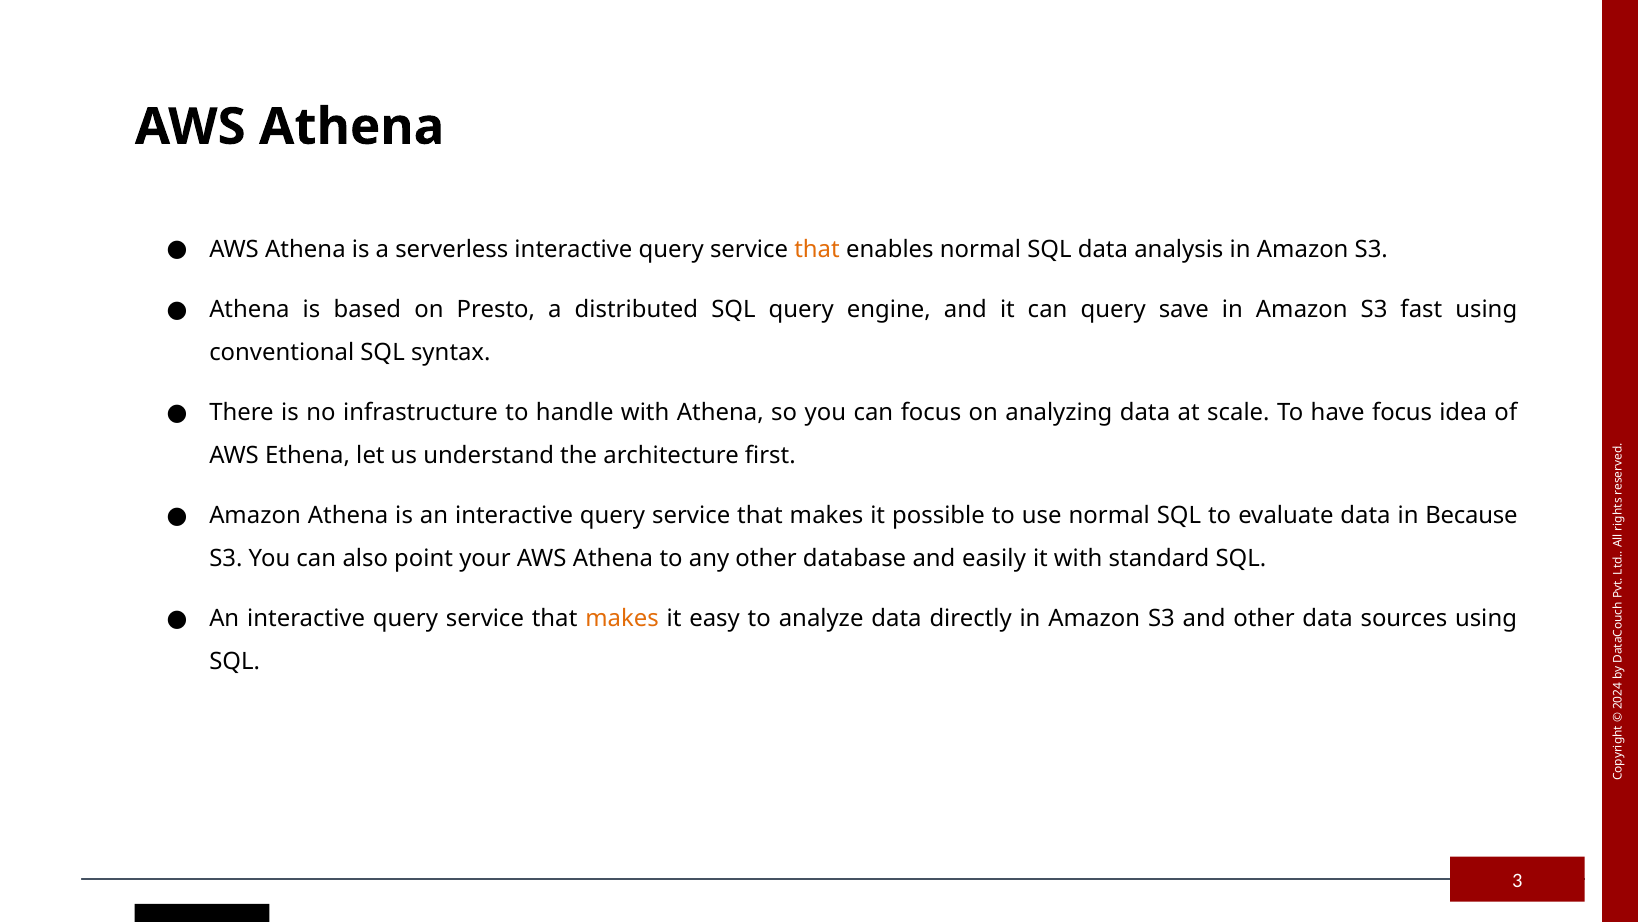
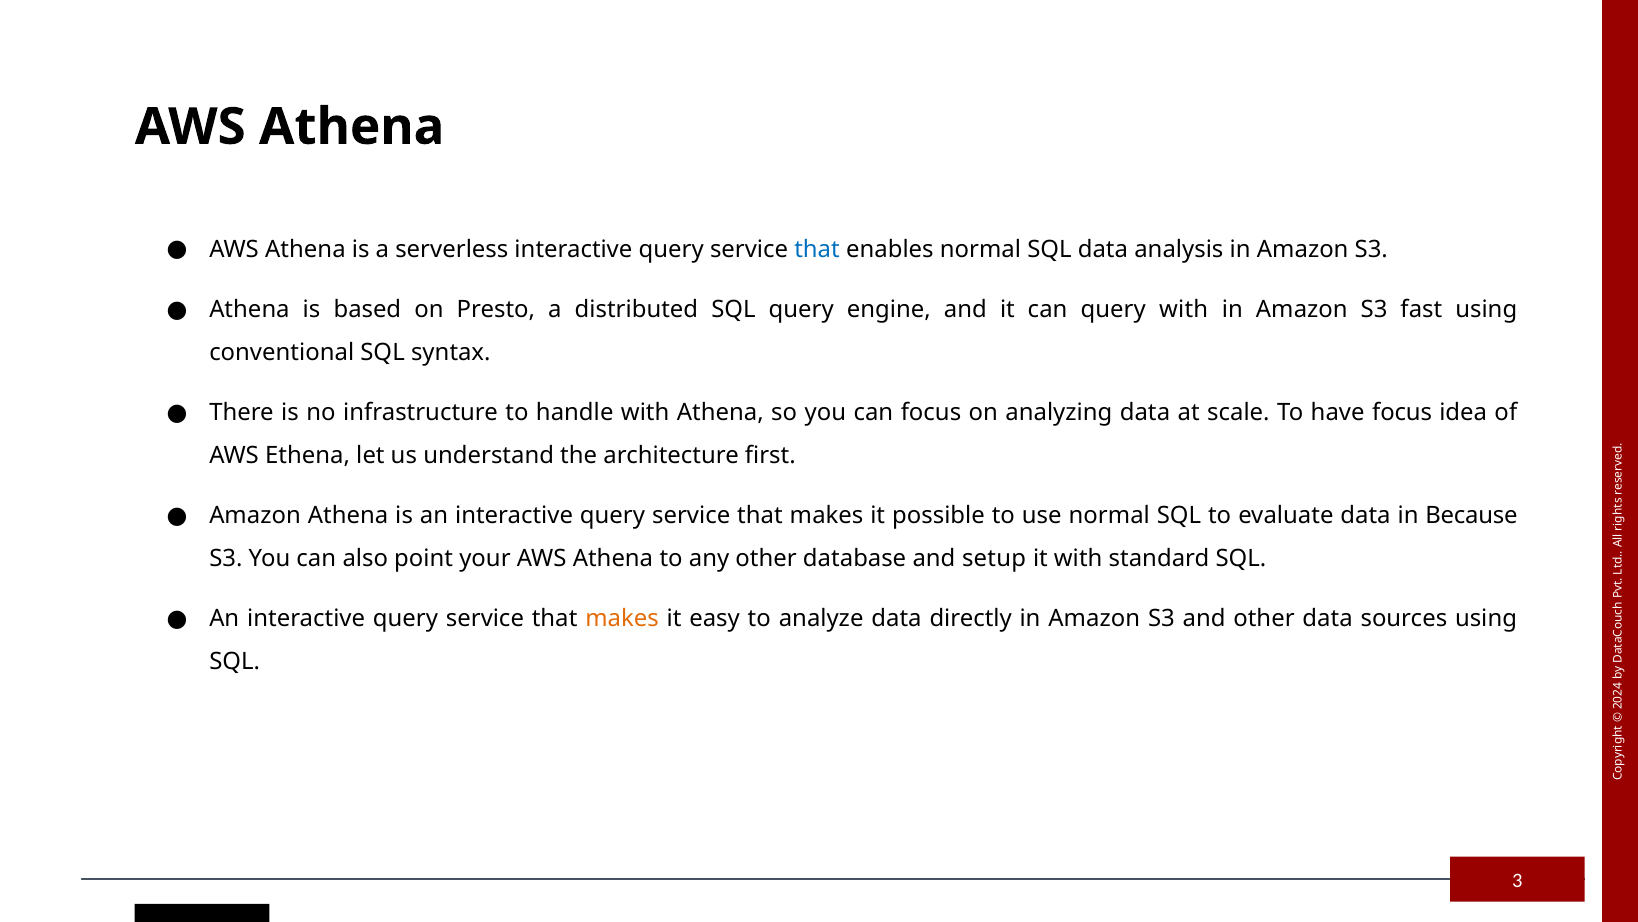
that at (817, 249) colour: orange -> blue
query save: save -> with
easily: easily -> setup
